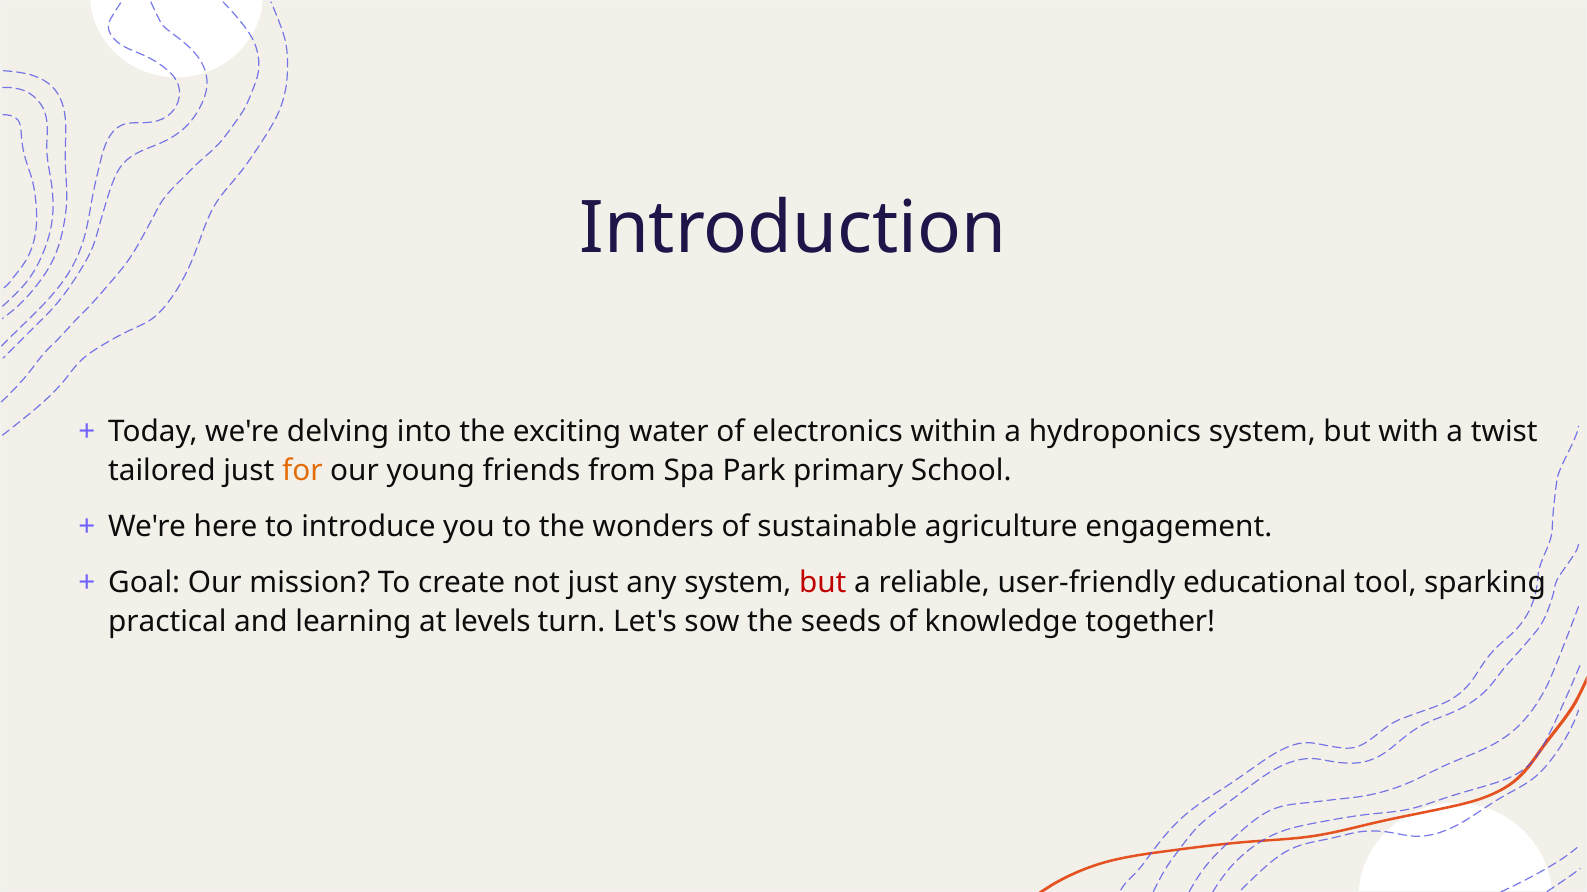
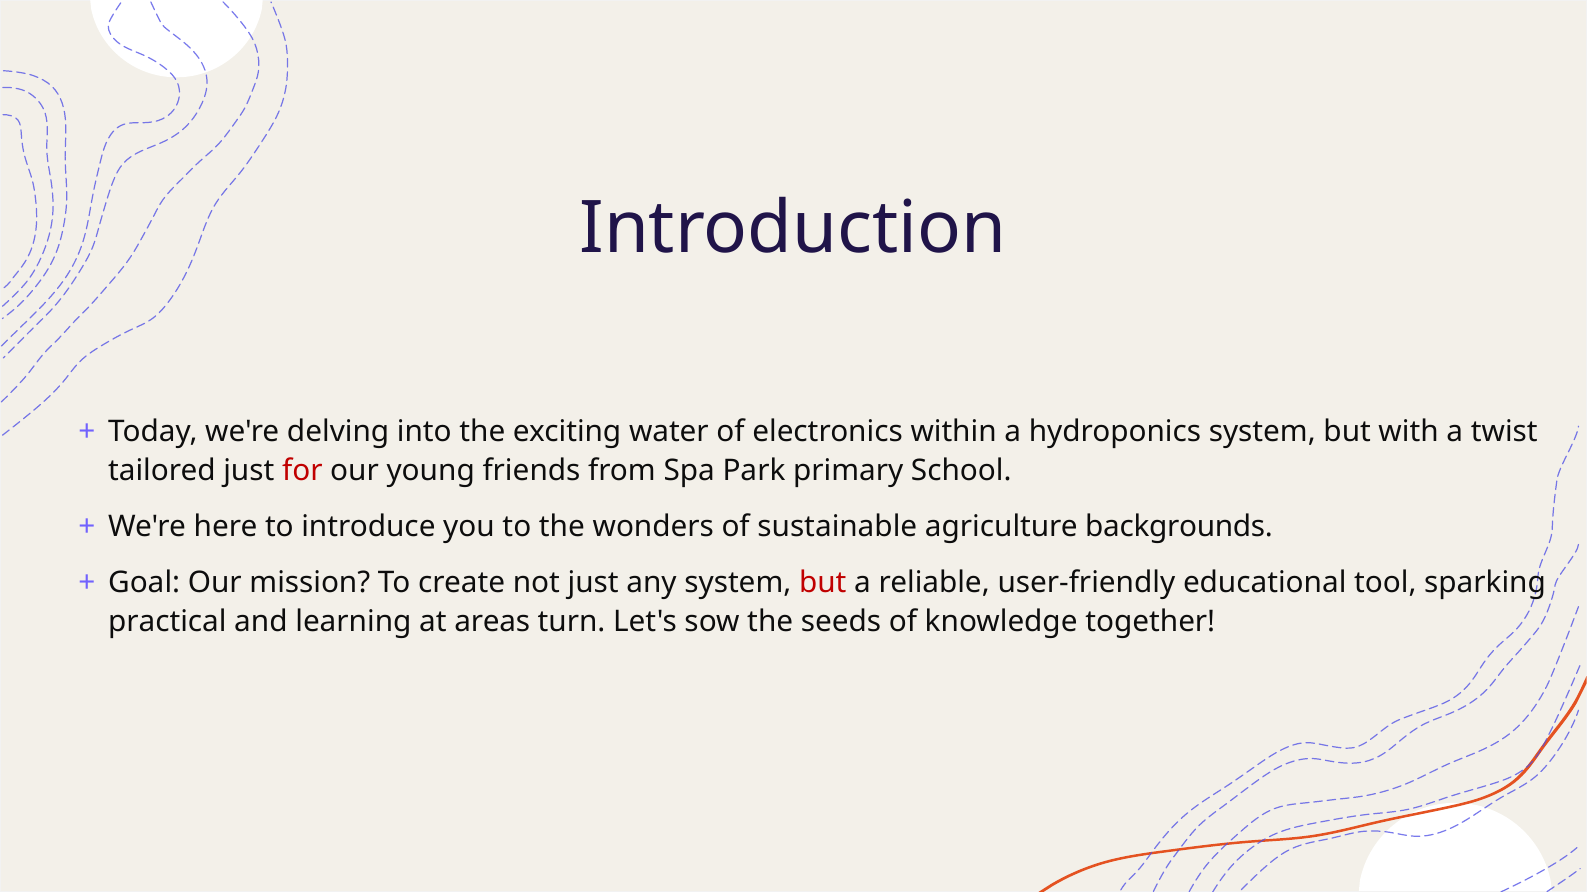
for colour: orange -> red
engagement: engagement -> backgrounds
levels: levels -> areas
